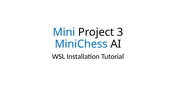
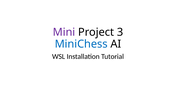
Mini colour: blue -> purple
